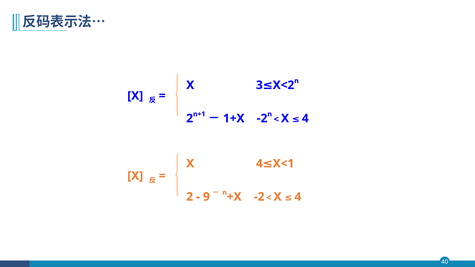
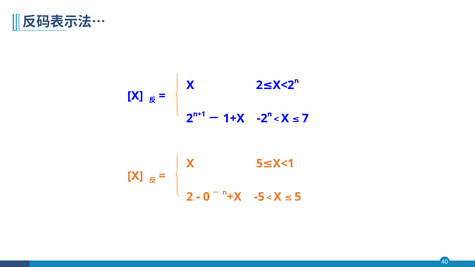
X 3: 3 -> 2
4 at (305, 118): 4 -> 7
X 4: 4 -> 5
9: 9 -> 0
-2 at (259, 197): -2 -> -5
4 at (298, 197): 4 -> 5
